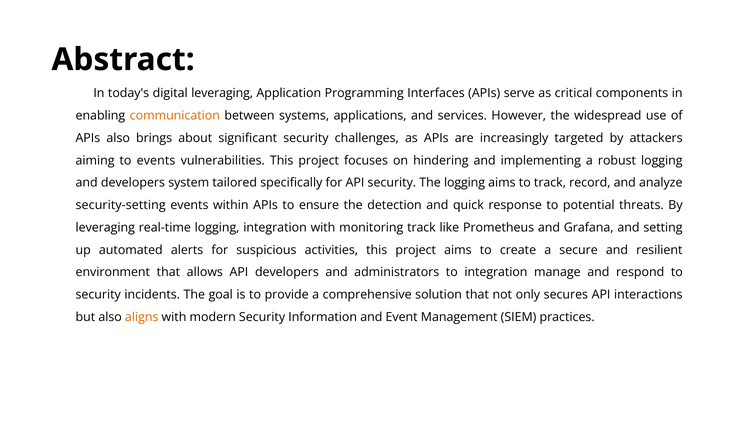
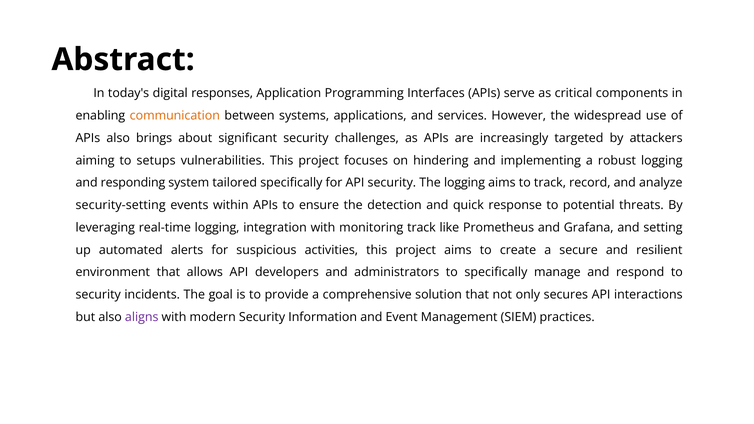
digital leveraging: leveraging -> responses
to events: events -> setups
and developers: developers -> responding
to integration: integration -> specifically
aligns colour: orange -> purple
